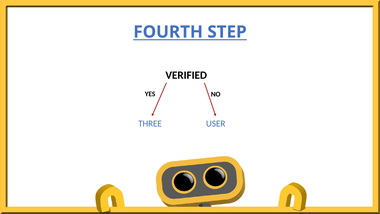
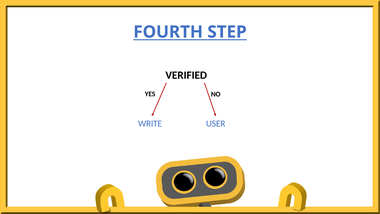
THREE: THREE -> WRITE
